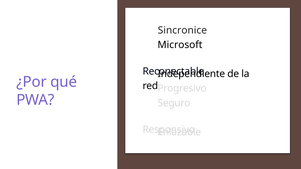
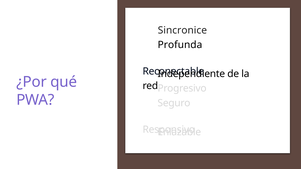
Microsoft: Microsoft -> Profunda
